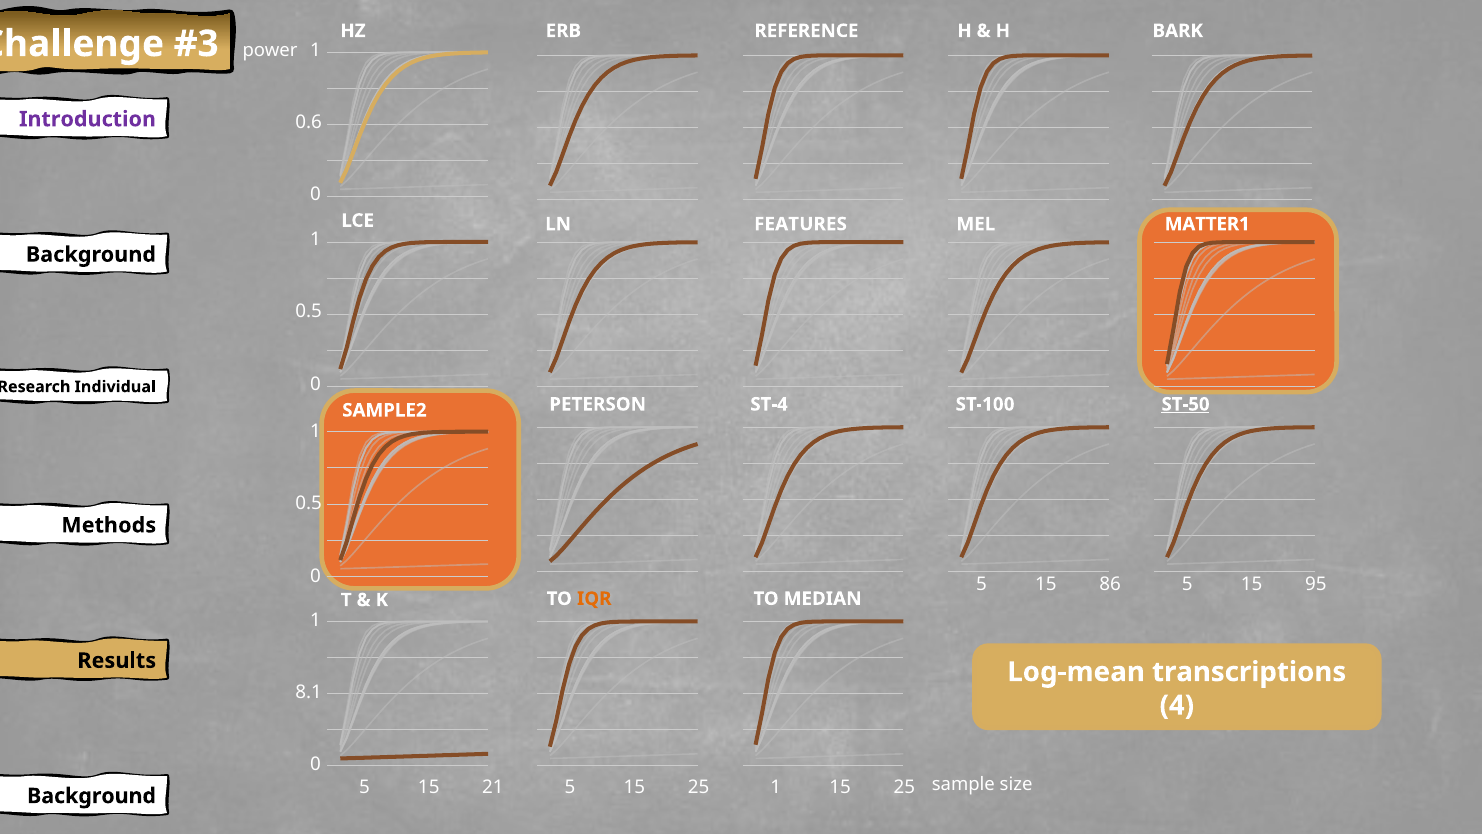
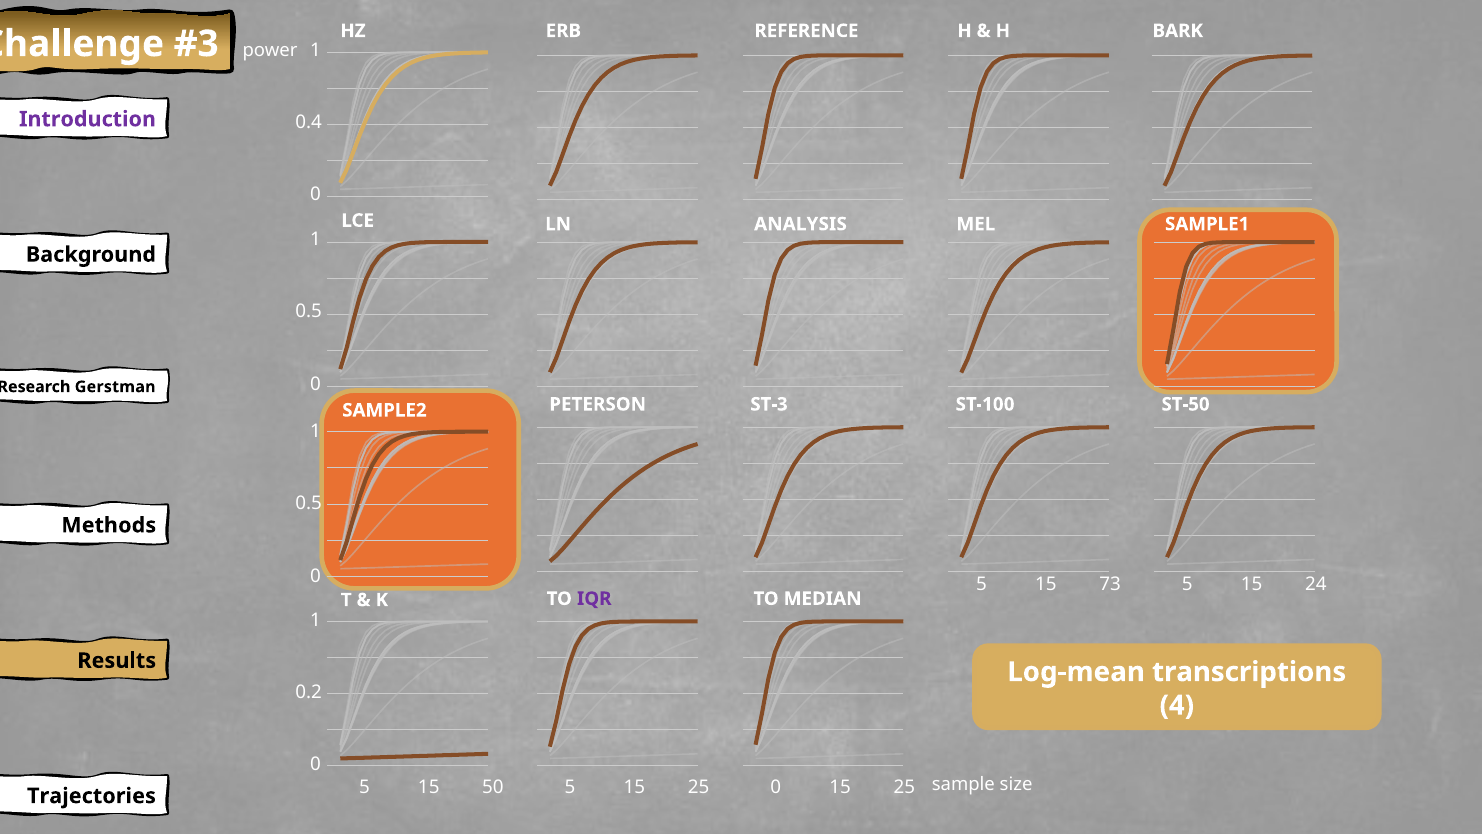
0.6: 0.6 -> 0.4
FEATURES: FEATURES -> ANALYSIS
MATTER1: MATTER1 -> SAMPLE1
Individual: Individual -> Gerstman
ST-4: ST-4 -> ST-3
ST-50 underline: present -> none
86: 86 -> 73
95: 95 -> 24
IQR colour: orange -> purple
8.1: 8.1 -> 0.2
21: 21 -> 50
25 1: 1 -> 0
Background at (92, 796): Background -> Trajectories
